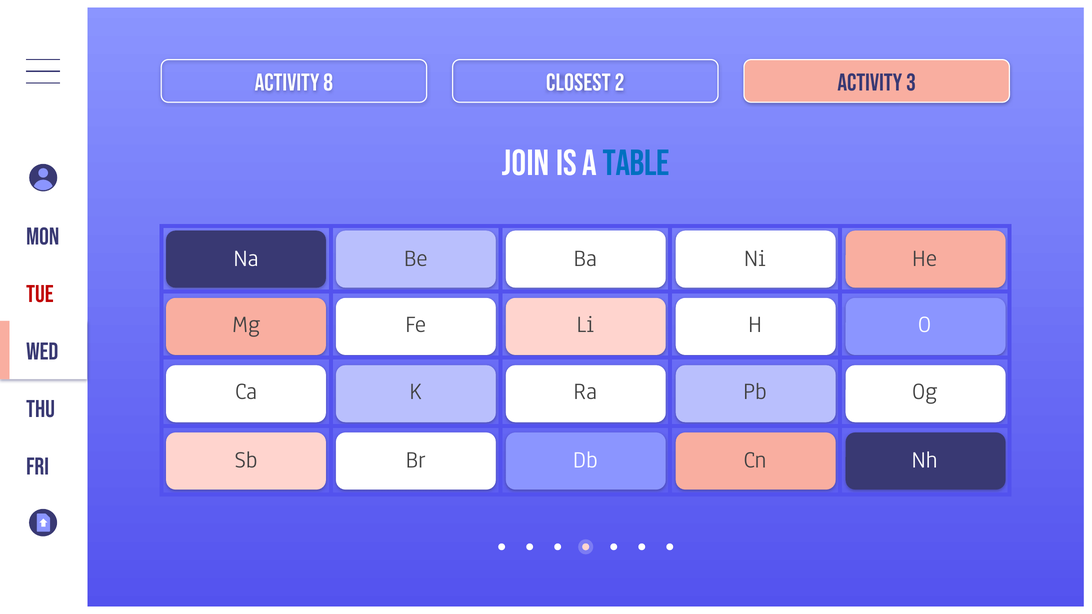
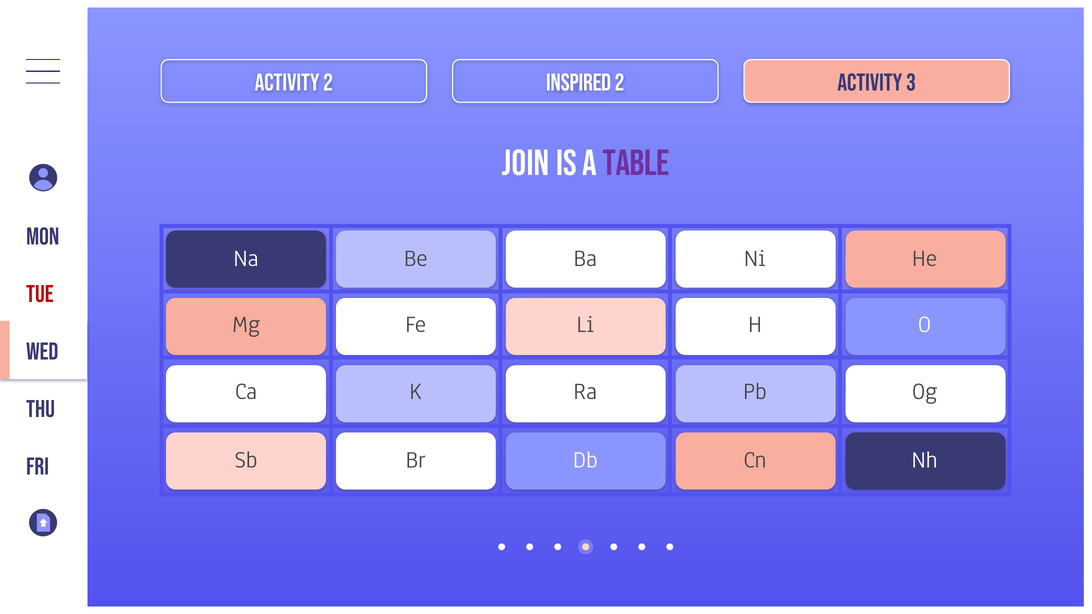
activity 8: 8 -> 2
closest: closest -> inspired
TABLE colour: blue -> purple
